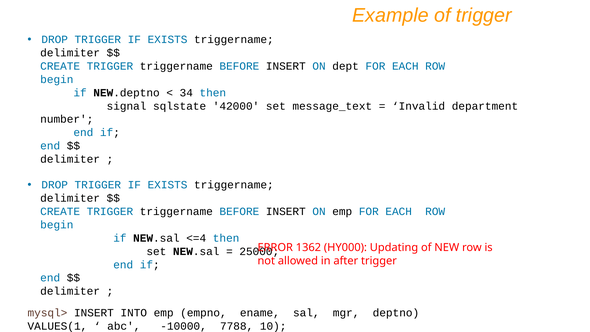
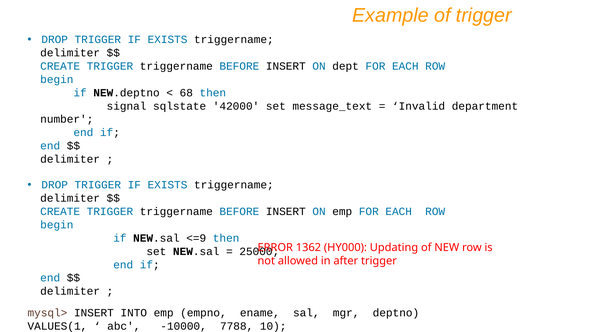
34: 34 -> 68
<=4: <=4 -> <=9
